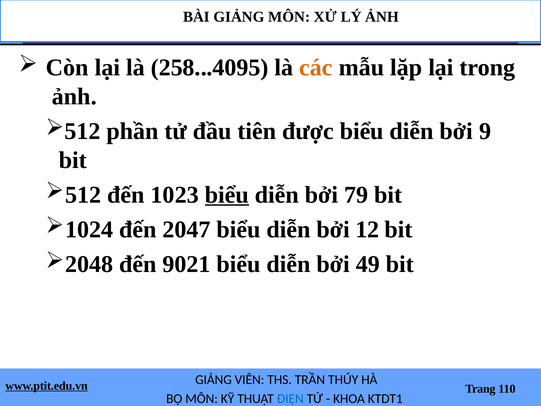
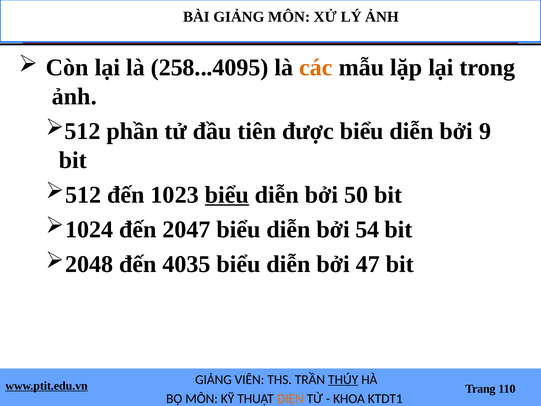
79: 79 -> 50
12: 12 -> 54
9021: 9021 -> 4035
49: 49 -> 47
THÚY underline: none -> present
ĐIỆN colour: blue -> orange
